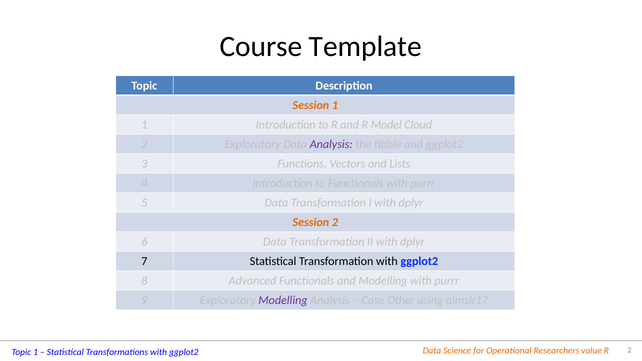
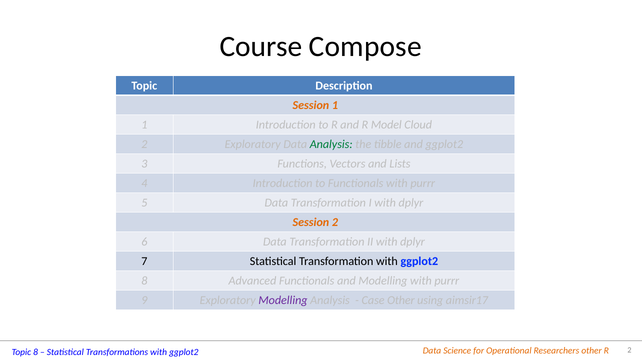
Template: Template -> Compose
Analysis at (331, 144) colour: purple -> green
Topic 1: 1 -> 8
value at (592, 351): value -> other
